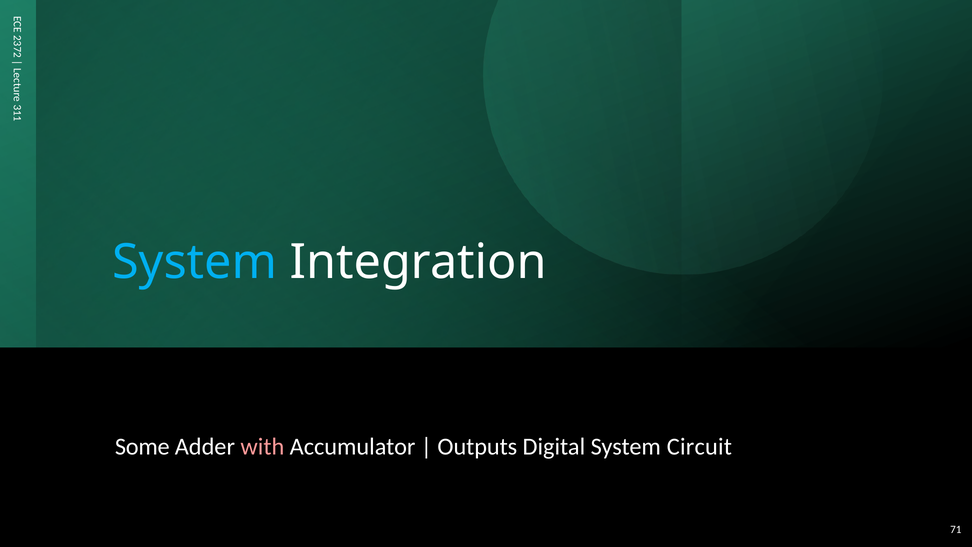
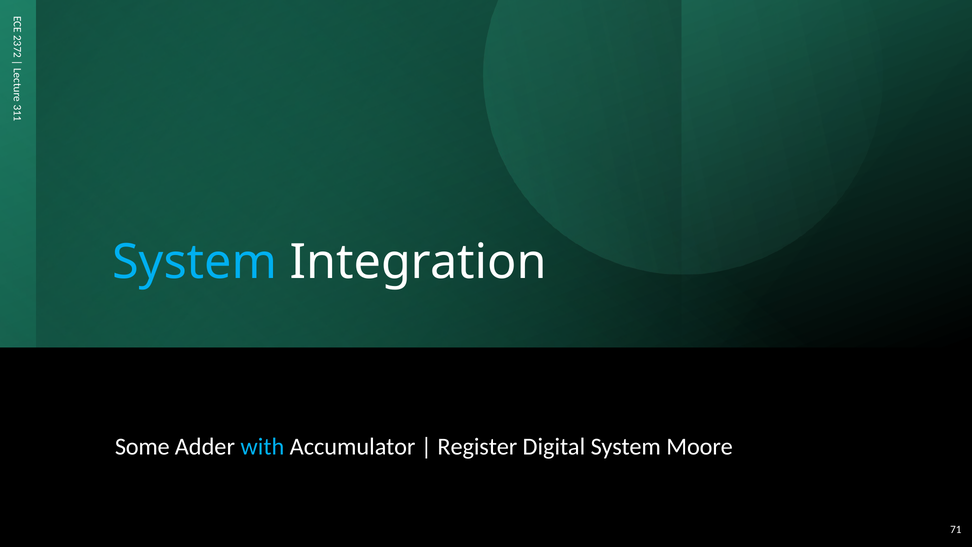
with colour: pink -> light blue
Outputs: Outputs -> Register
Circuit: Circuit -> Moore
